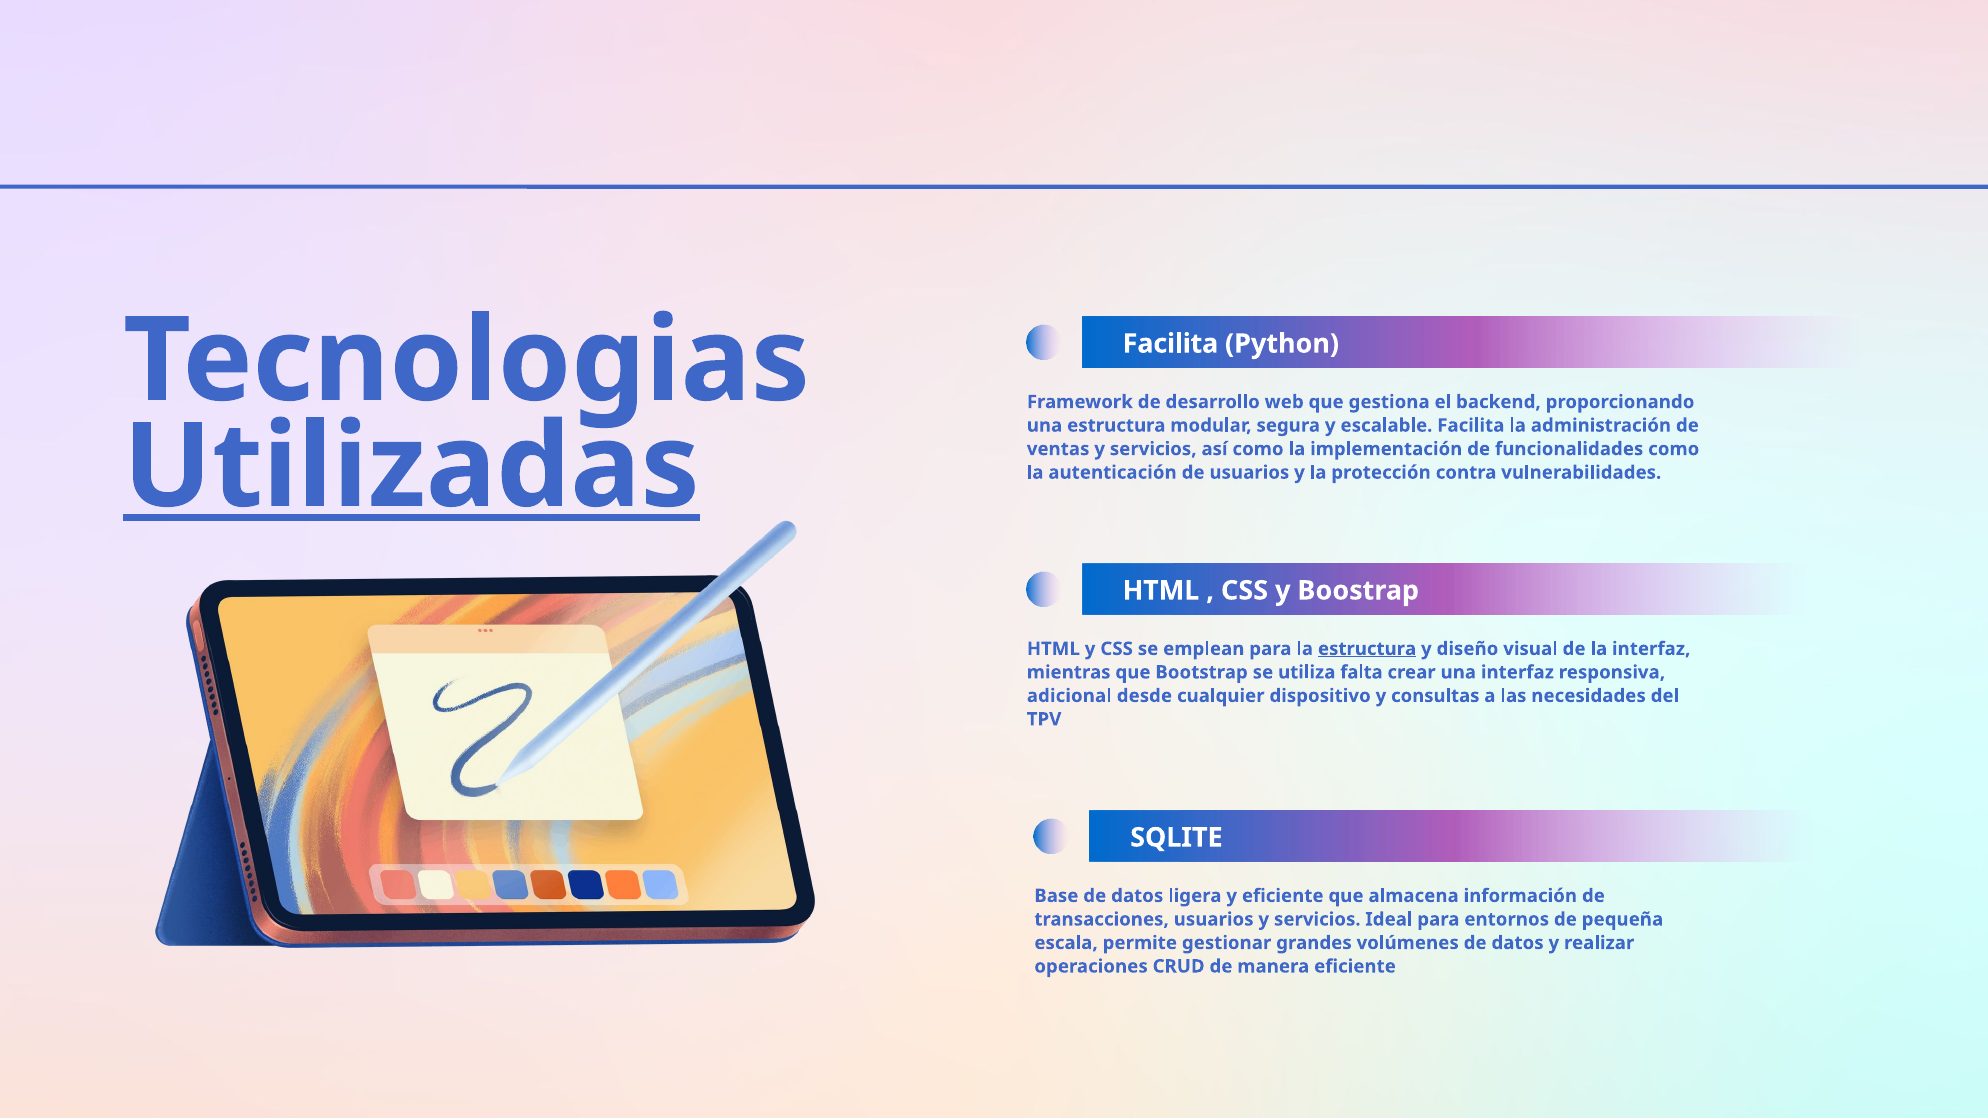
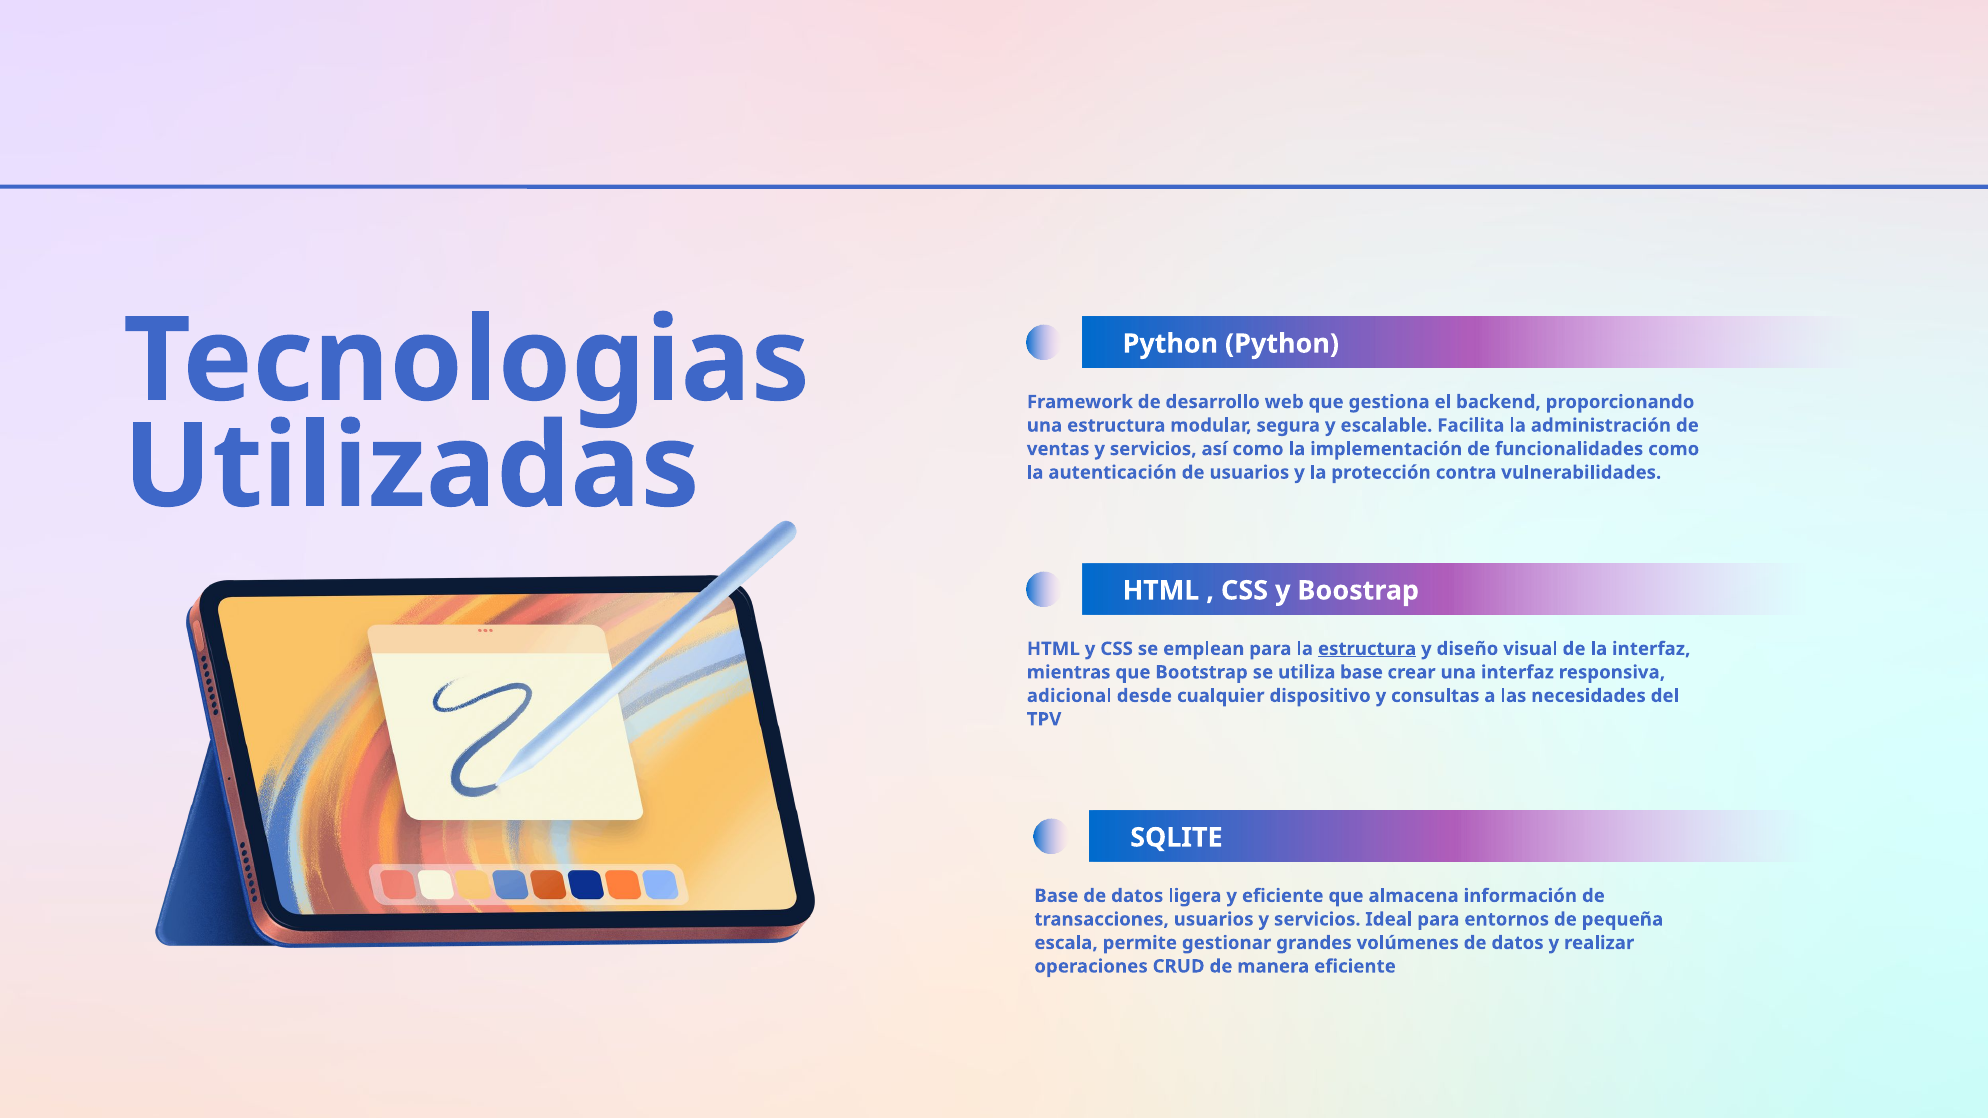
Facilita at (1170, 344): Facilita -> Python
Utilizadas underline: present -> none
utiliza falta: falta -> base
